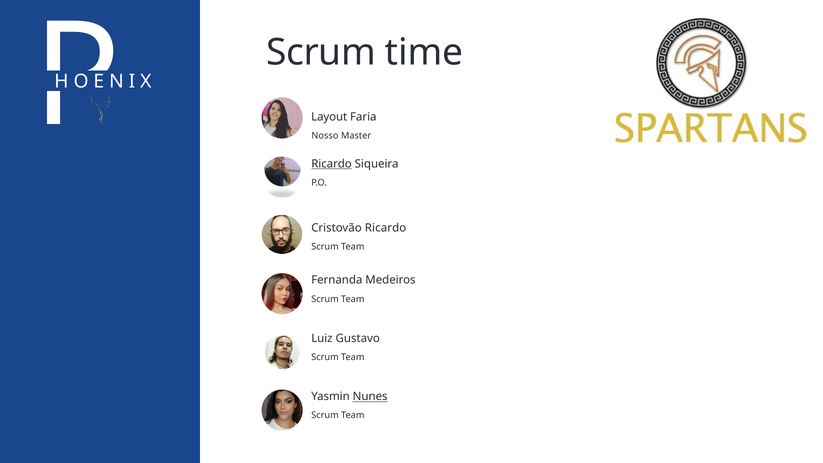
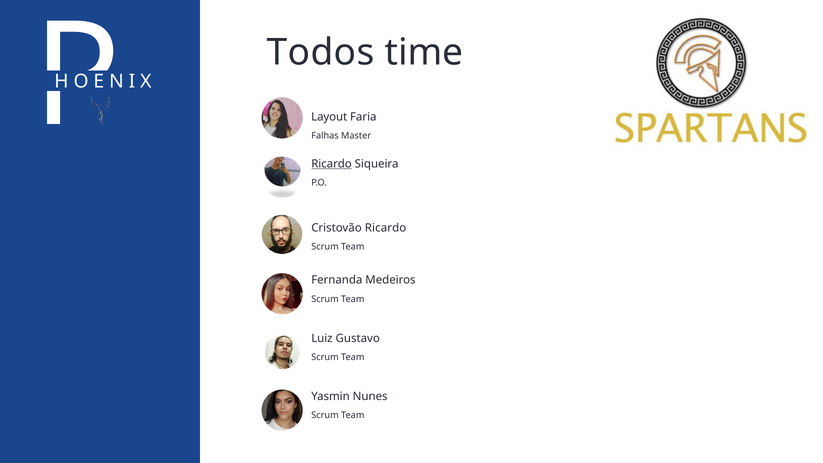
Scrum at (321, 52): Scrum -> Todos
Nosso: Nosso -> Falhas
Nunes underline: present -> none
